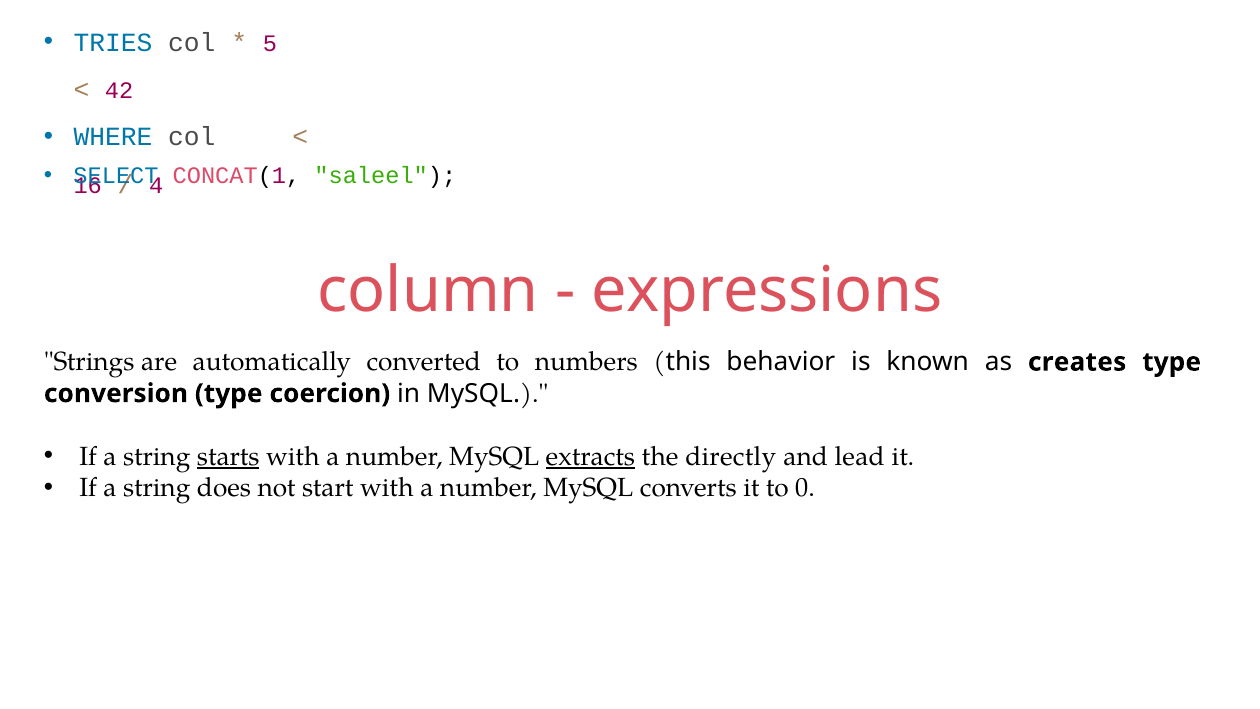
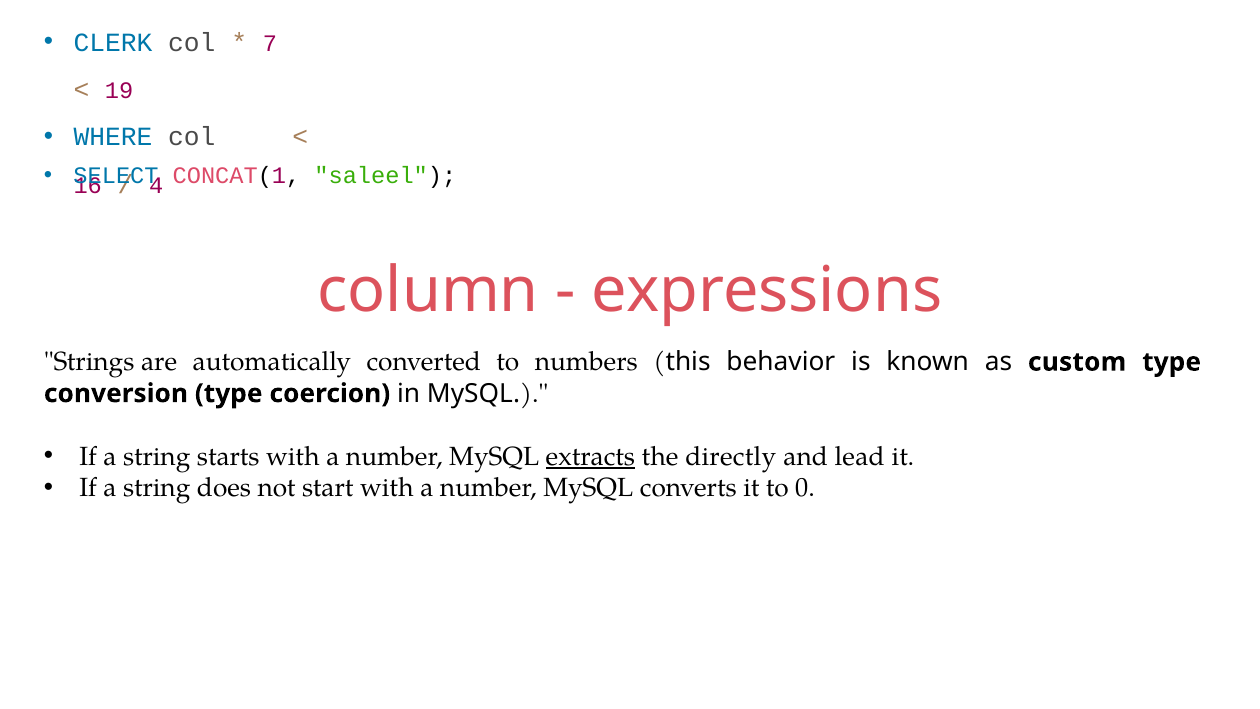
TRIES: TRIES -> CLERK
5: 5 -> 7
42: 42 -> 19
creates: creates -> custom
starts underline: present -> none
